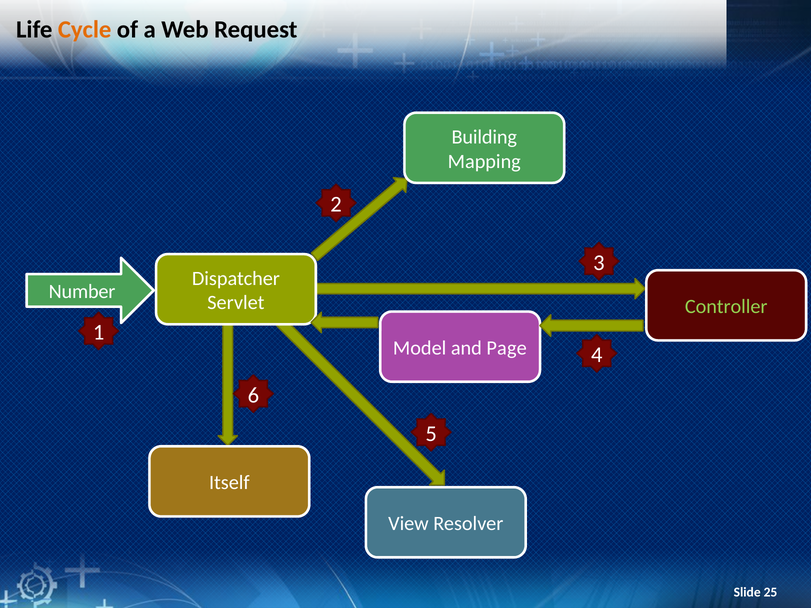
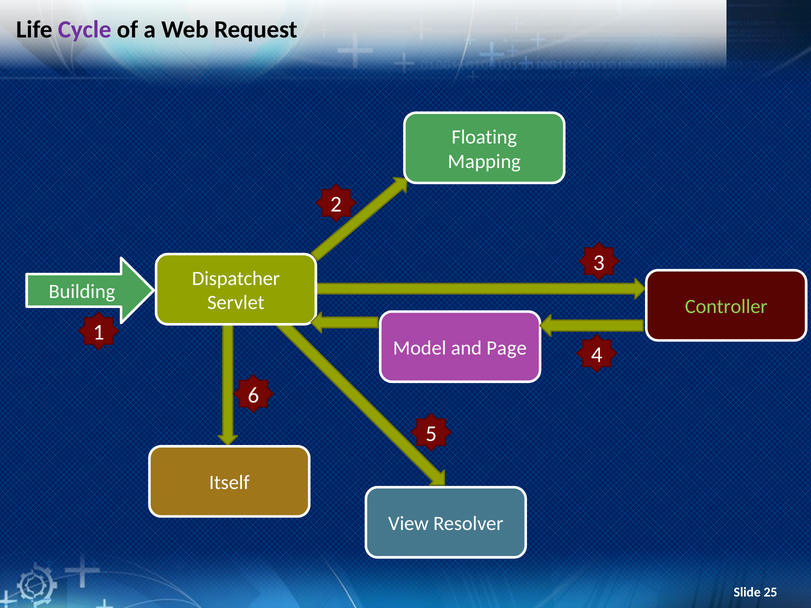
Cycle colour: orange -> purple
Building: Building -> Floating
Number: Number -> Building
